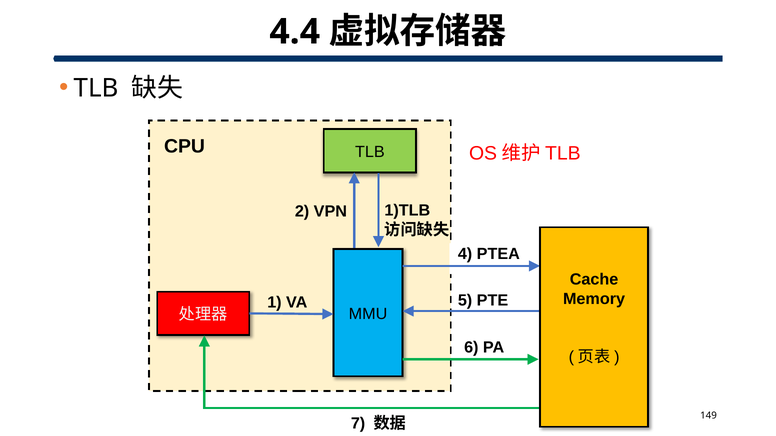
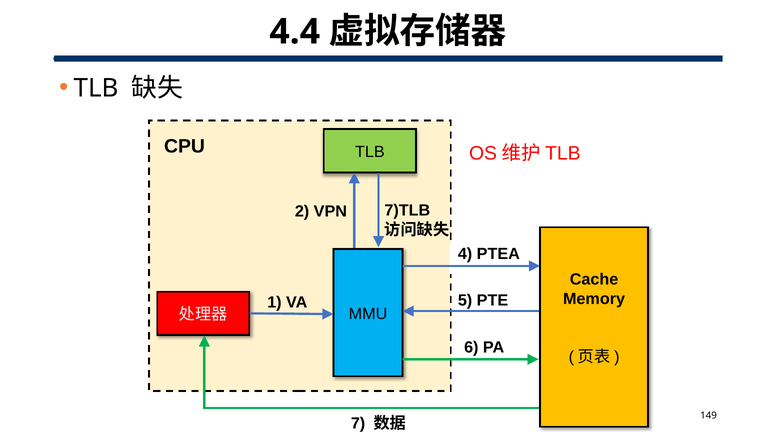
1)TLB: 1)TLB -> 7)TLB
